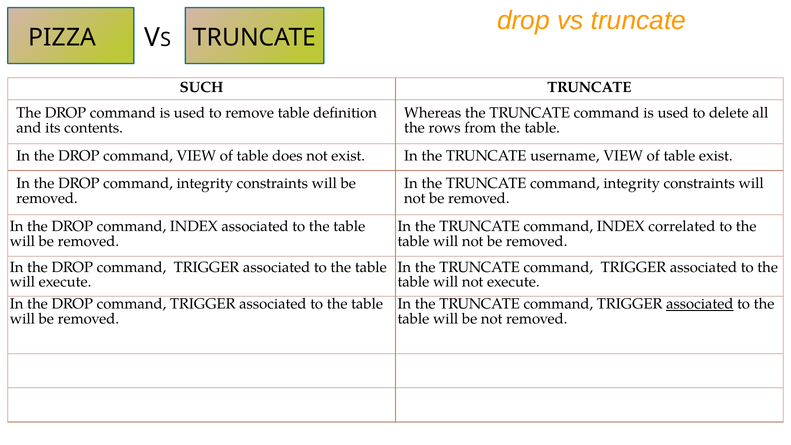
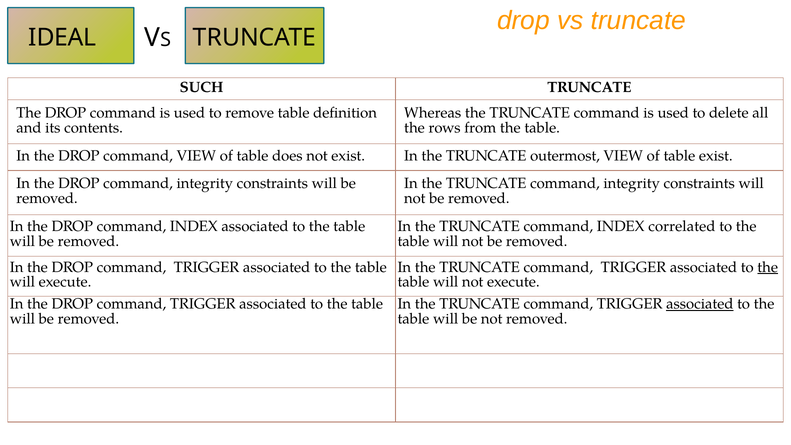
PIZZA: PIZZA -> IDEAL
username: username -> outermost
the at (768, 267) underline: none -> present
